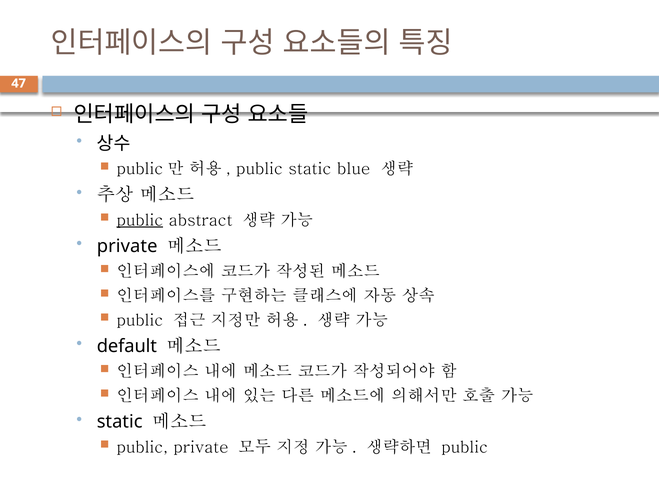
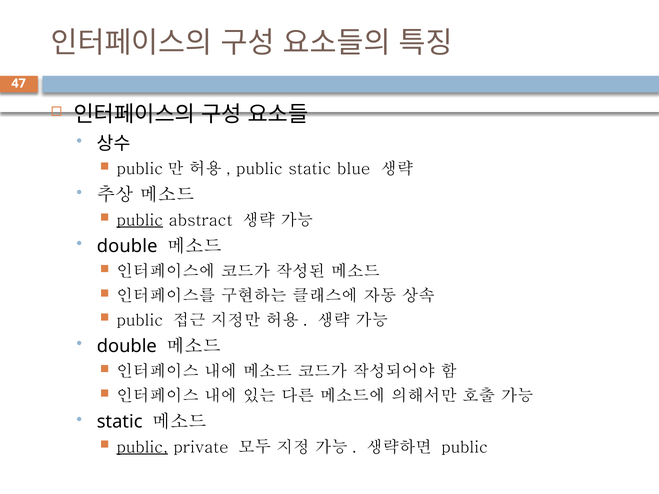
private at (127, 246): private -> double
default at (127, 346): default -> double
public at (142, 447) underline: none -> present
